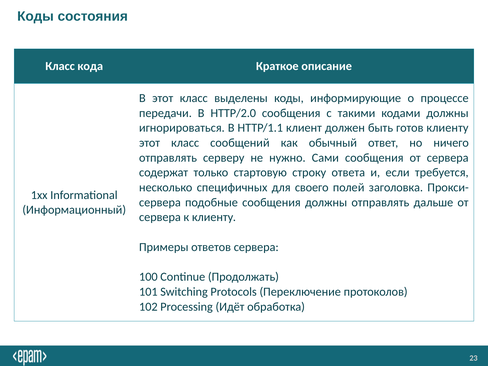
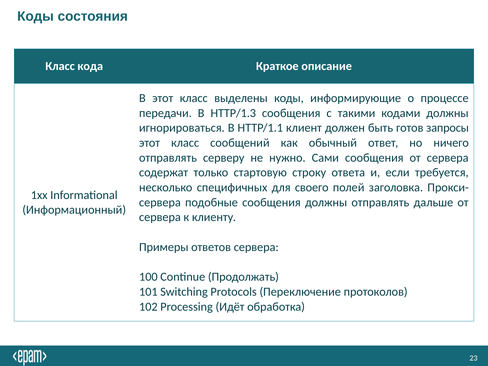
HTTP/2.0: HTTP/2.0 -> HTTP/1.3
готов клиенту: клиенту -> запросы
